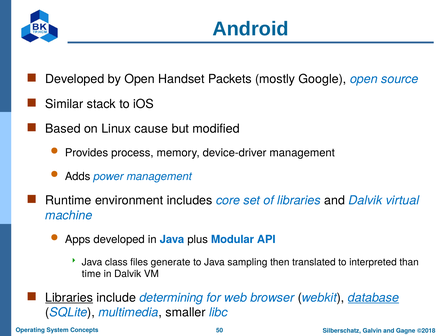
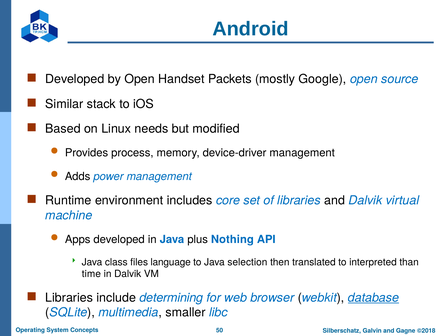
cause: cause -> needs
Modular: Modular -> Nothing
generate: generate -> language
sampling: sampling -> selection
Libraries at (69, 298) underline: present -> none
